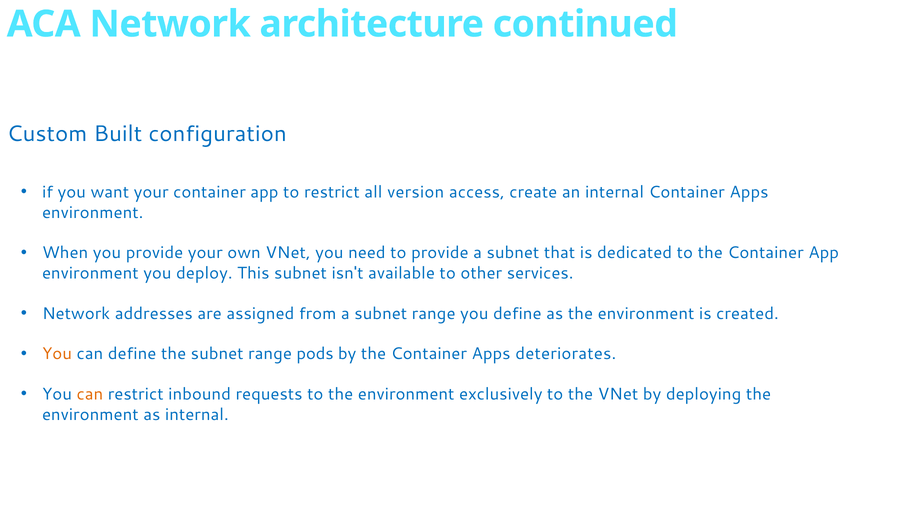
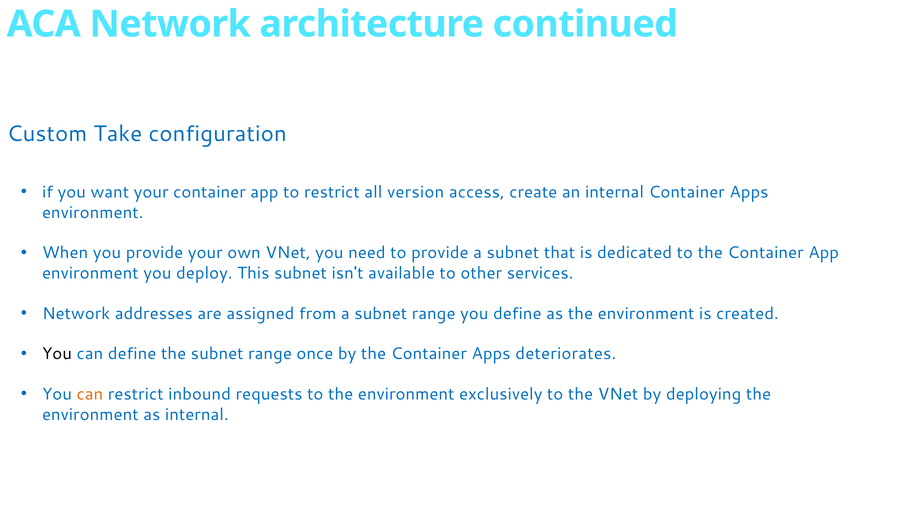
Built: Built -> Take
You at (57, 354) colour: orange -> black
pods: pods -> once
